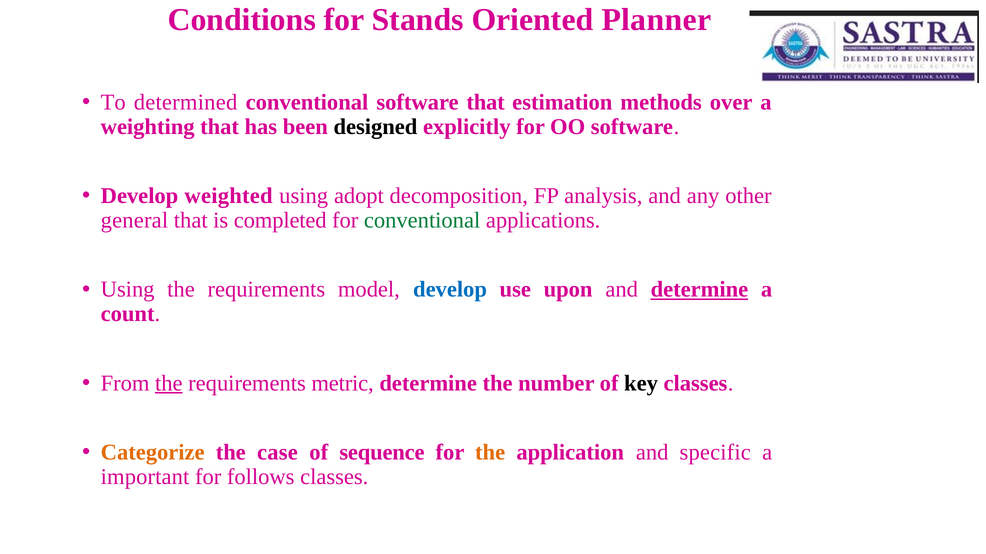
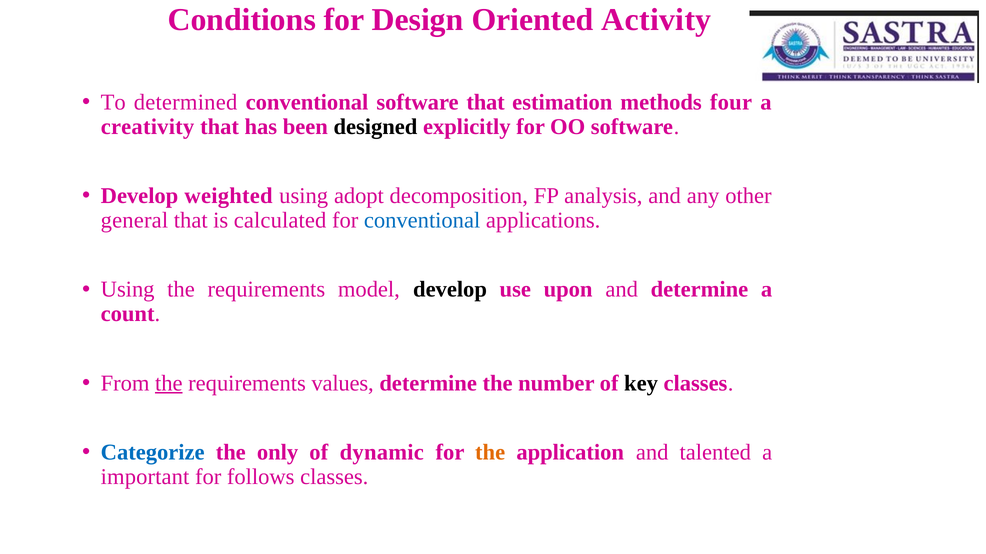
Stands: Stands -> Design
Planner: Planner -> Activity
over: over -> four
weighting: weighting -> creativity
completed: completed -> calculated
conventional at (422, 221) colour: green -> blue
develop at (450, 290) colour: blue -> black
determine at (699, 290) underline: present -> none
metric: metric -> values
Categorize colour: orange -> blue
case: case -> only
sequence: sequence -> dynamic
specific: specific -> talented
